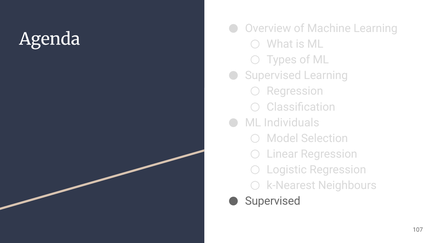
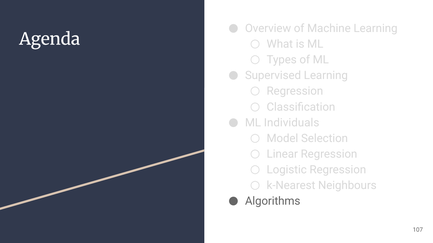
Supervised at (273, 202): Supervised -> Algorithms
